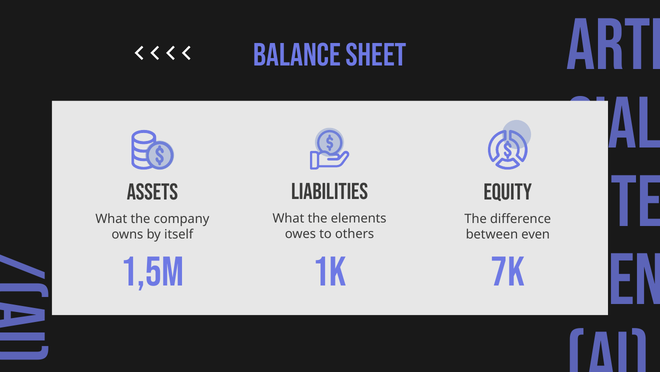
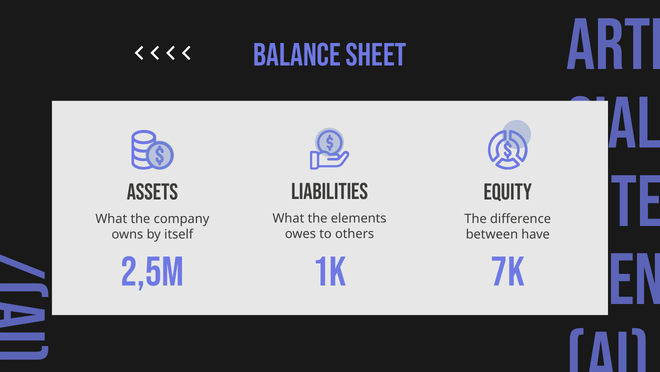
even: even -> have
1,5M: 1,5M -> 2,5M
